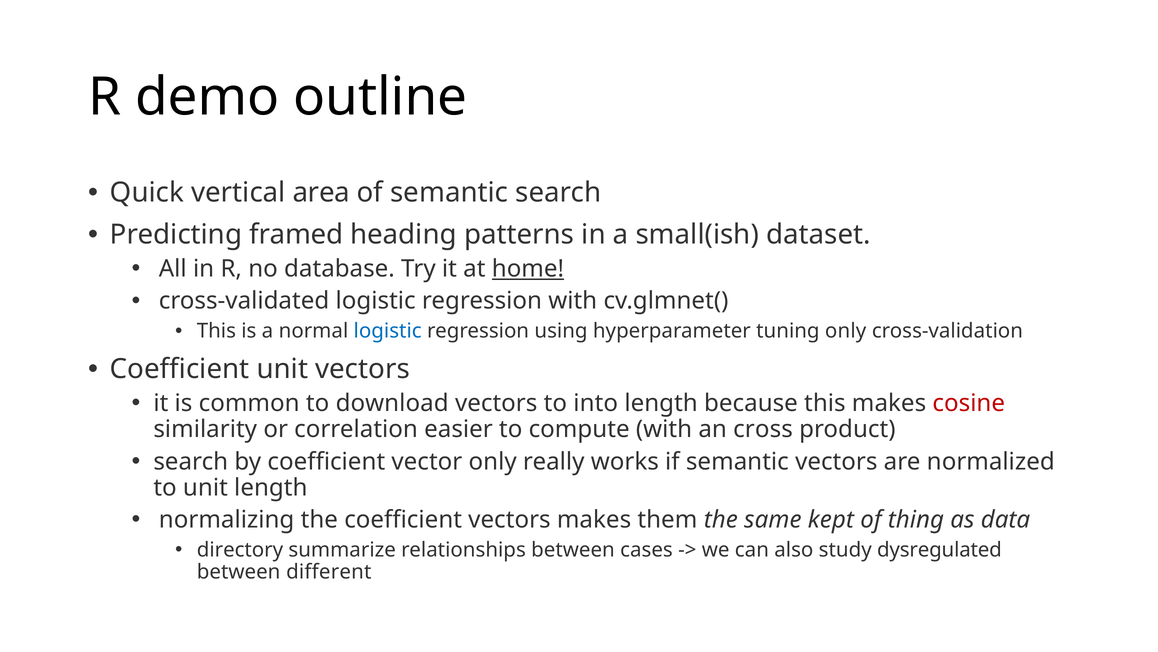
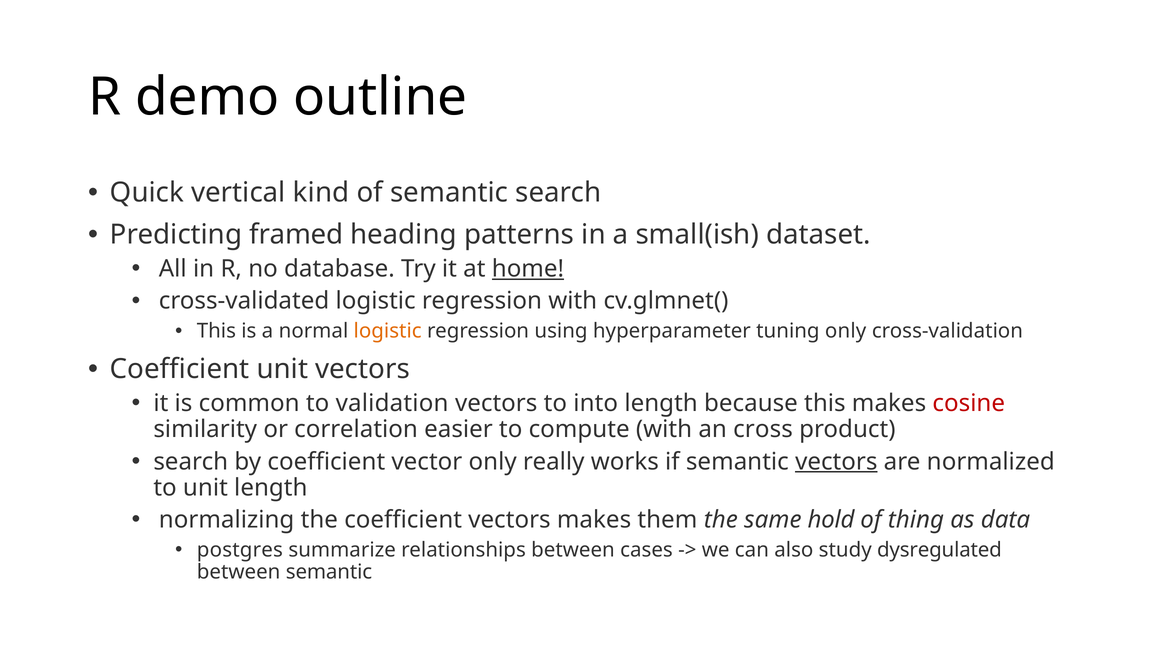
area: area -> kind
logistic at (388, 331) colour: blue -> orange
download: download -> validation
vectors at (836, 461) underline: none -> present
kept: kept -> hold
directory: directory -> postgres
between different: different -> semantic
